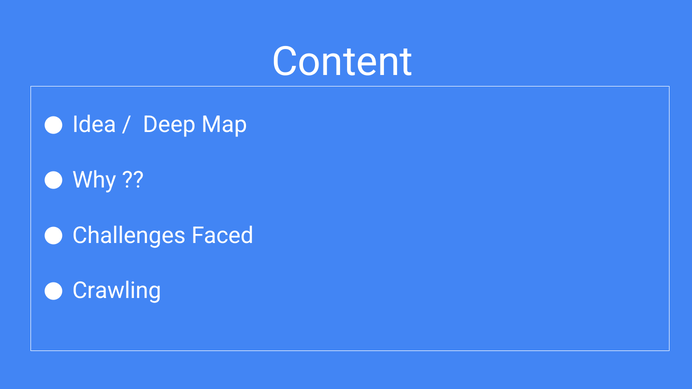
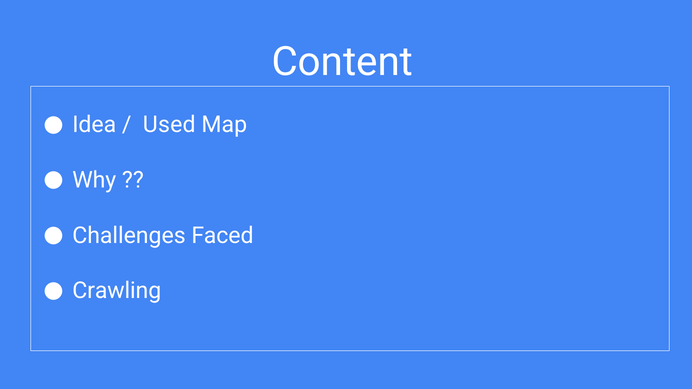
Deep: Deep -> Used
